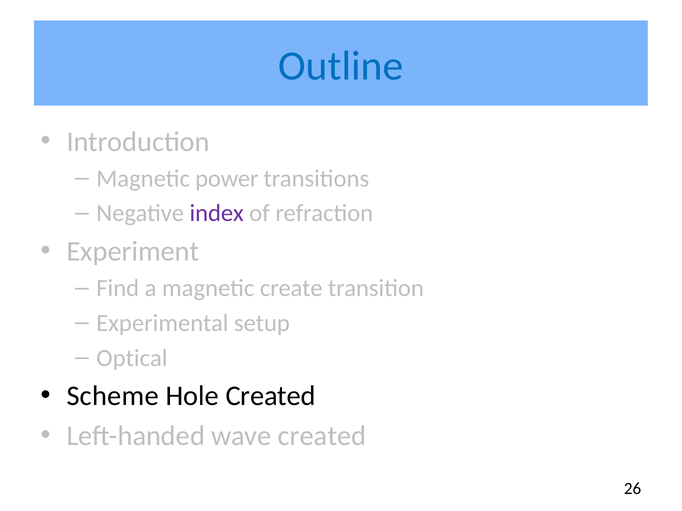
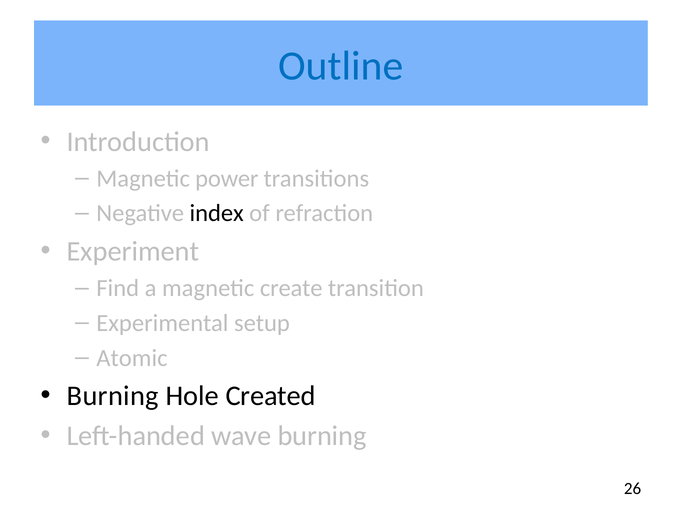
index colour: purple -> black
Optical: Optical -> Atomic
Scheme at (113, 396): Scheme -> Burning
wave created: created -> burning
